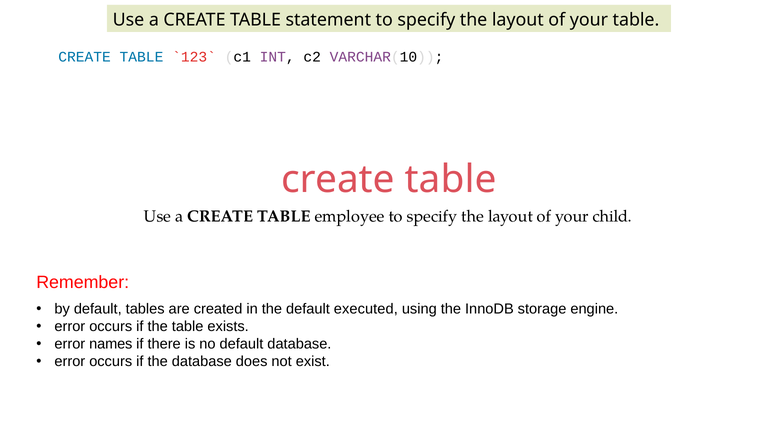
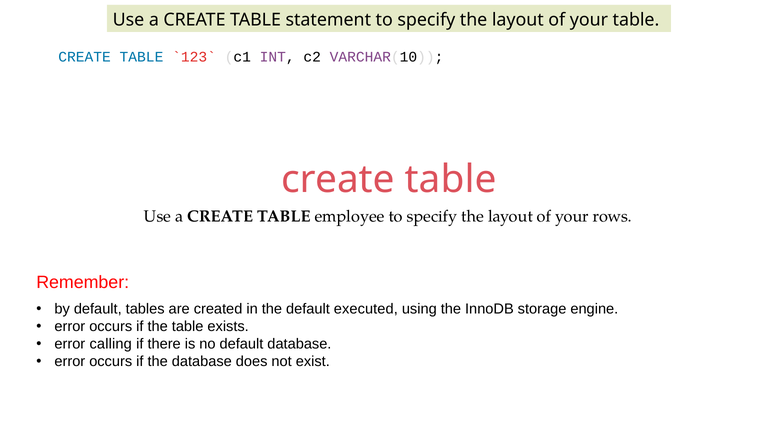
child: child -> rows
names: names -> calling
